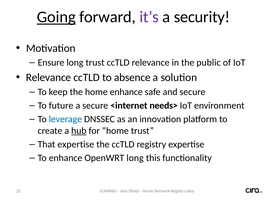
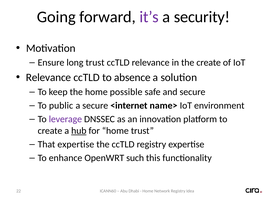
Going underline: present -> none
the public: public -> create
home enhance: enhance -> possible
future: future -> public
needs>: needs> -> name>
leverage colour: blue -> purple
OpenWRT long: long -> such
